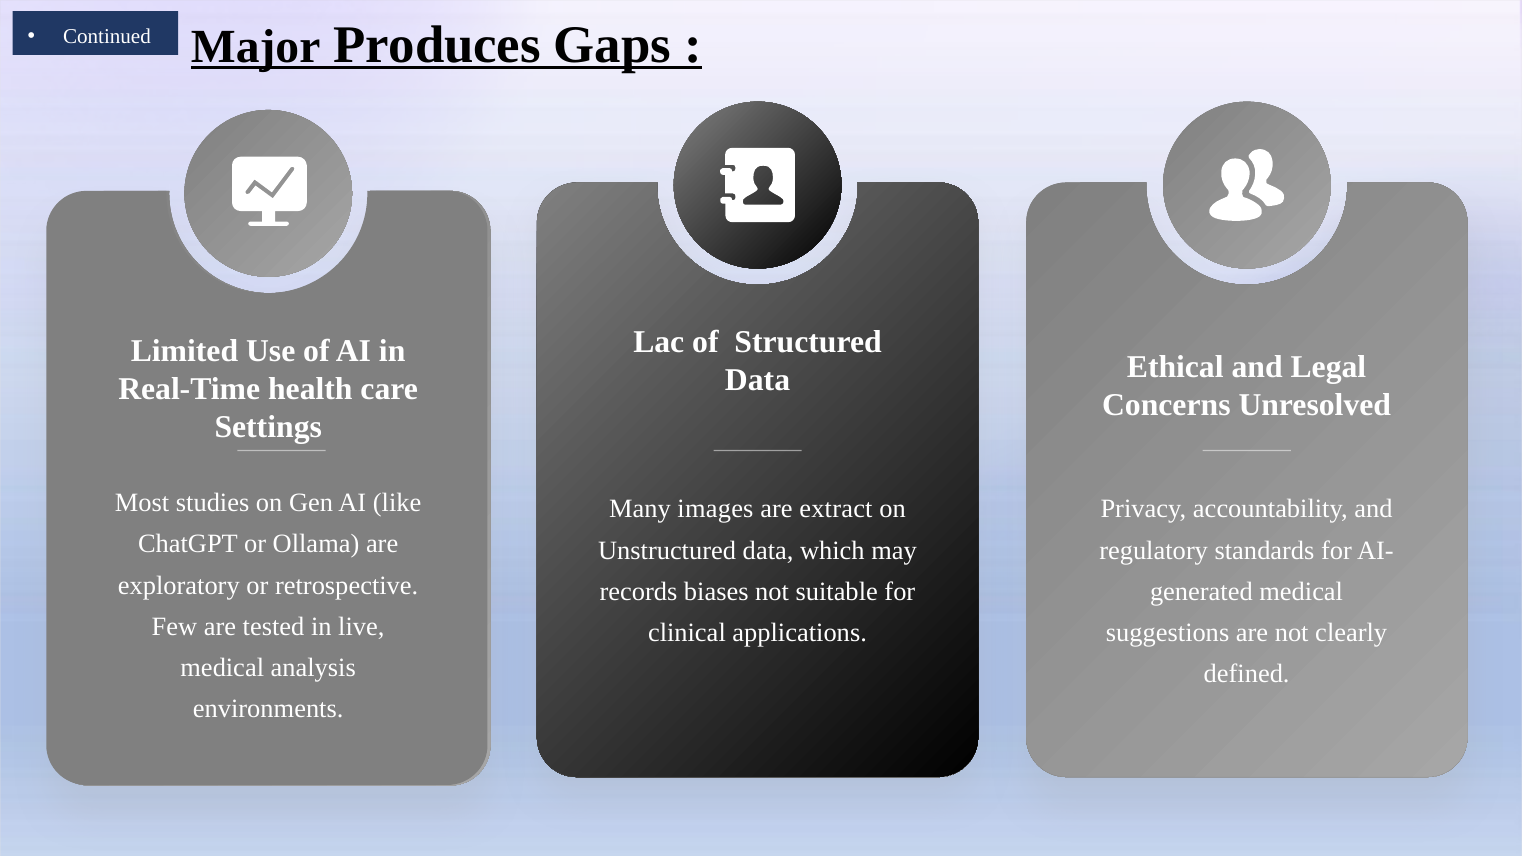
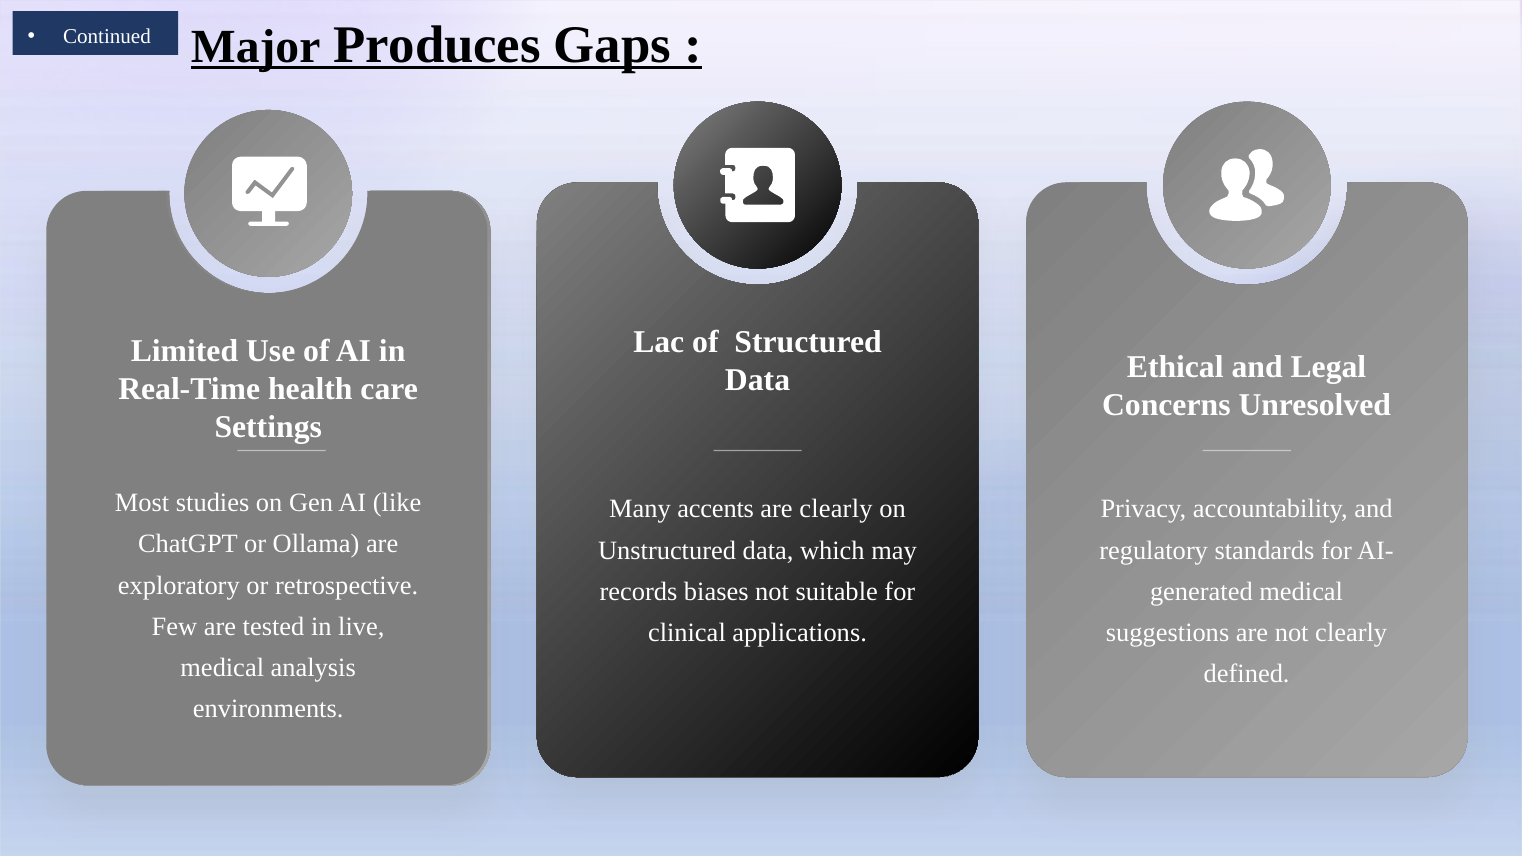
images: images -> accents
are extract: extract -> clearly
